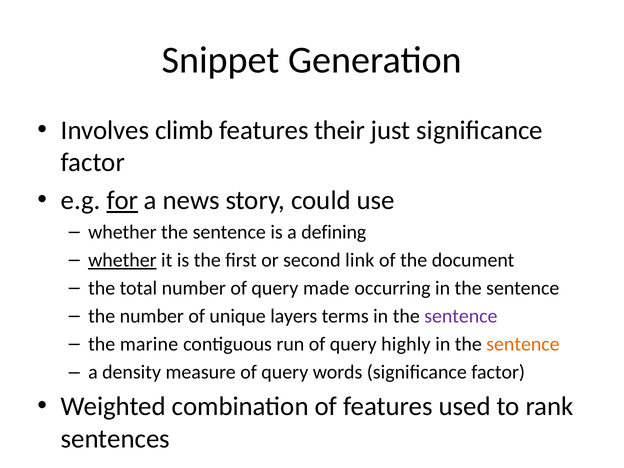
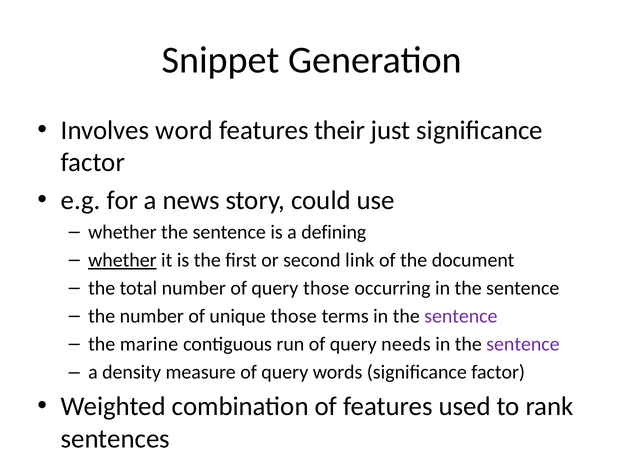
climb: climb -> word
for underline: present -> none
query made: made -> those
unique layers: layers -> those
highly: highly -> needs
sentence at (523, 344) colour: orange -> purple
